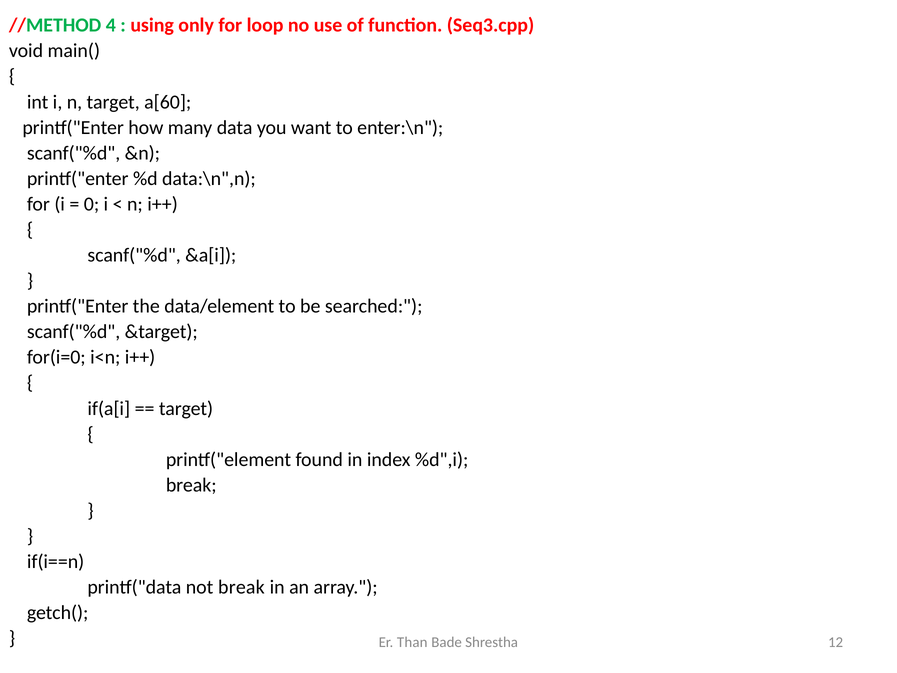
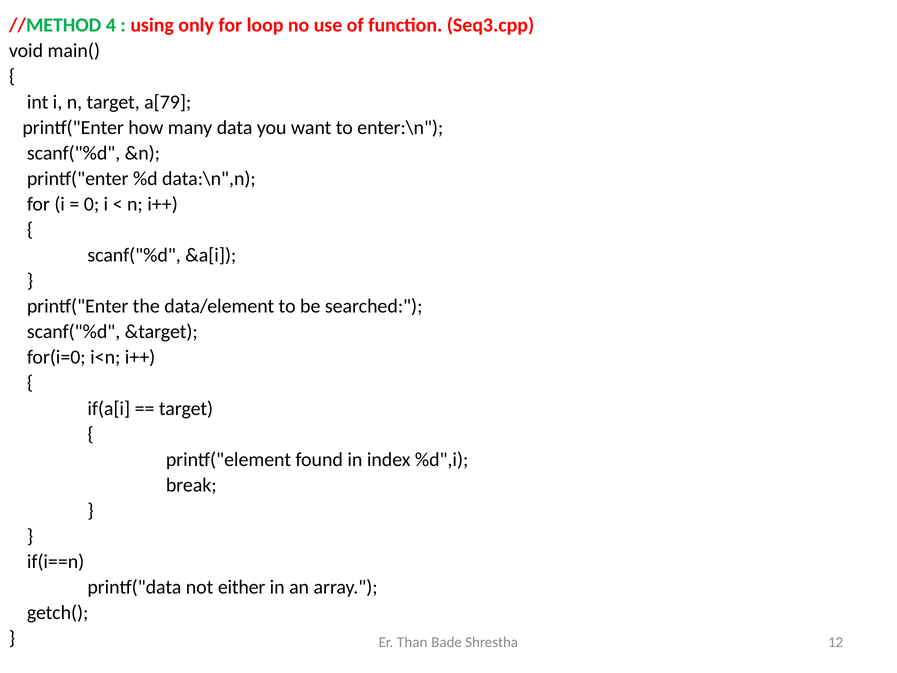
a[60: a[60 -> a[79
not break: break -> either
